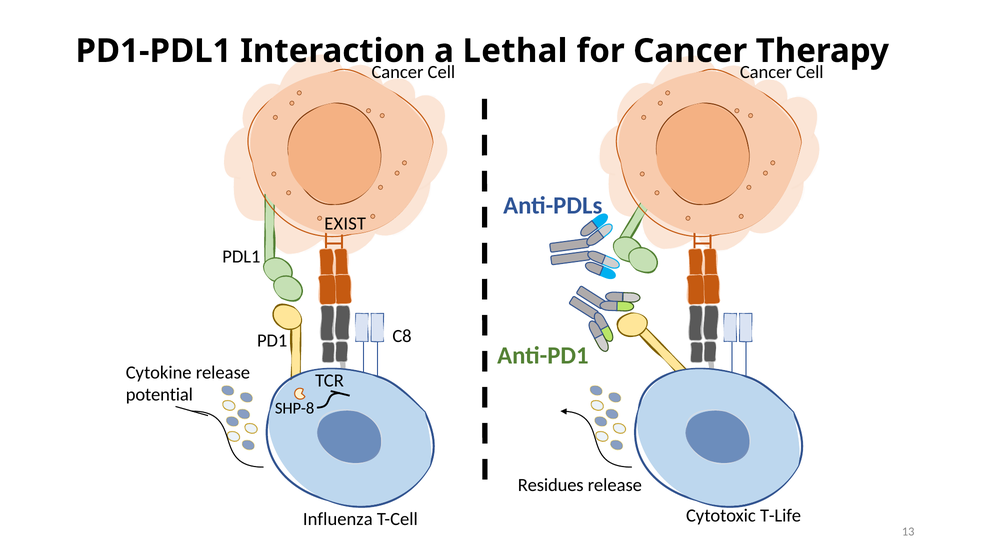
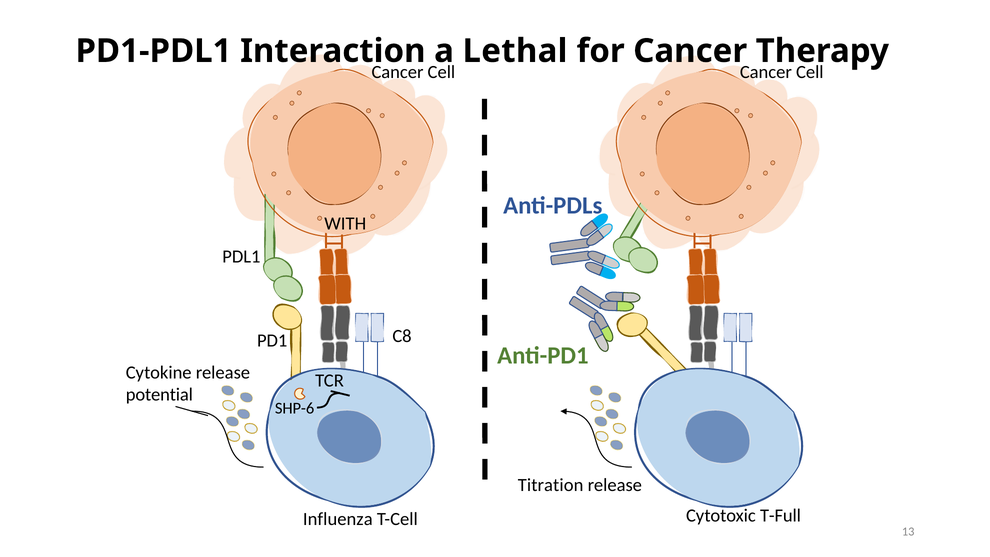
EXIST: EXIST -> WITH
SHP-8: SHP-8 -> SHP-6
Residues: Residues -> Titration
T-Life: T-Life -> T-Full
